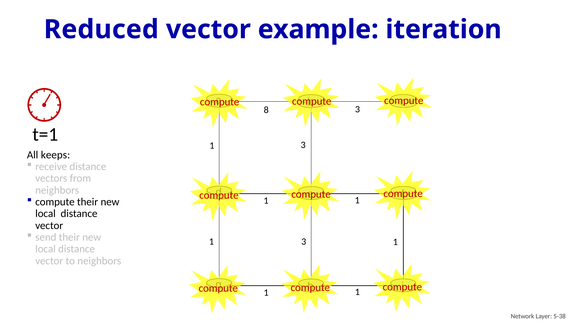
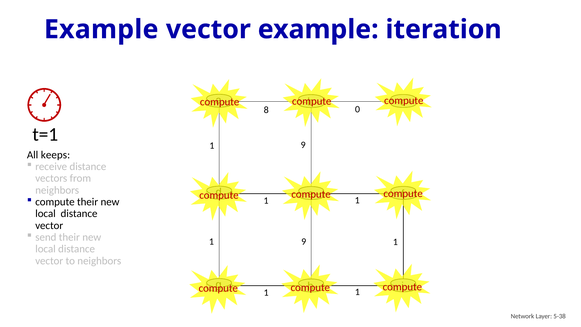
Reduced at (101, 29): Reduced -> Example
8 3: 3 -> 0
3 at (303, 145): 3 -> 9
3 at (304, 242): 3 -> 9
